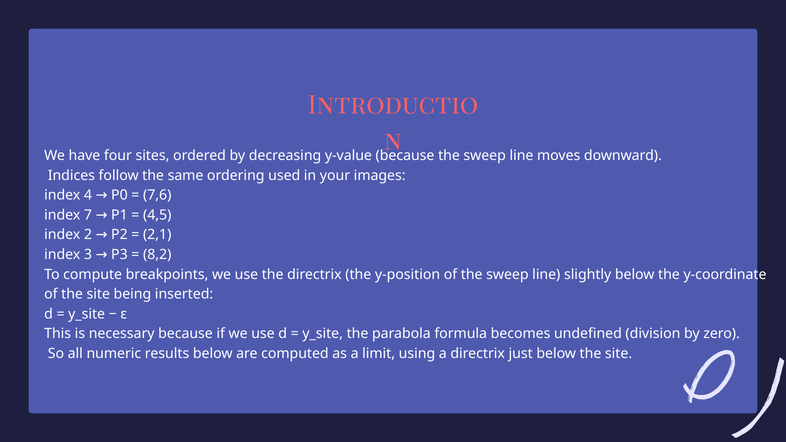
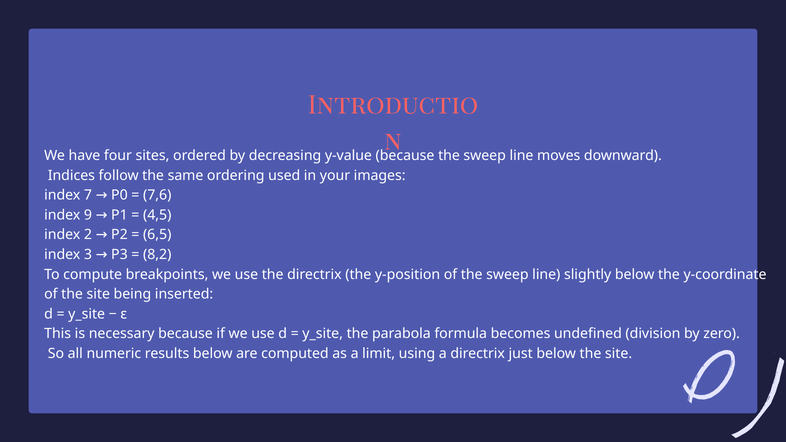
4: 4 -> 7
7: 7 -> 9
2,1: 2,1 -> 6,5
